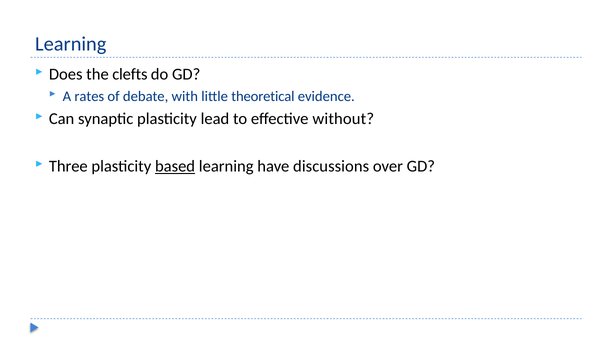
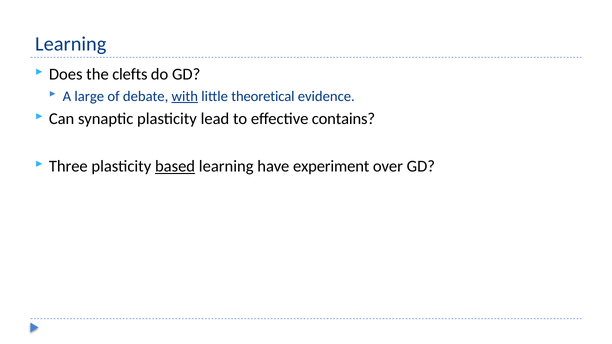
rates: rates -> large
with underline: none -> present
without: without -> contains
discussions: discussions -> experiment
